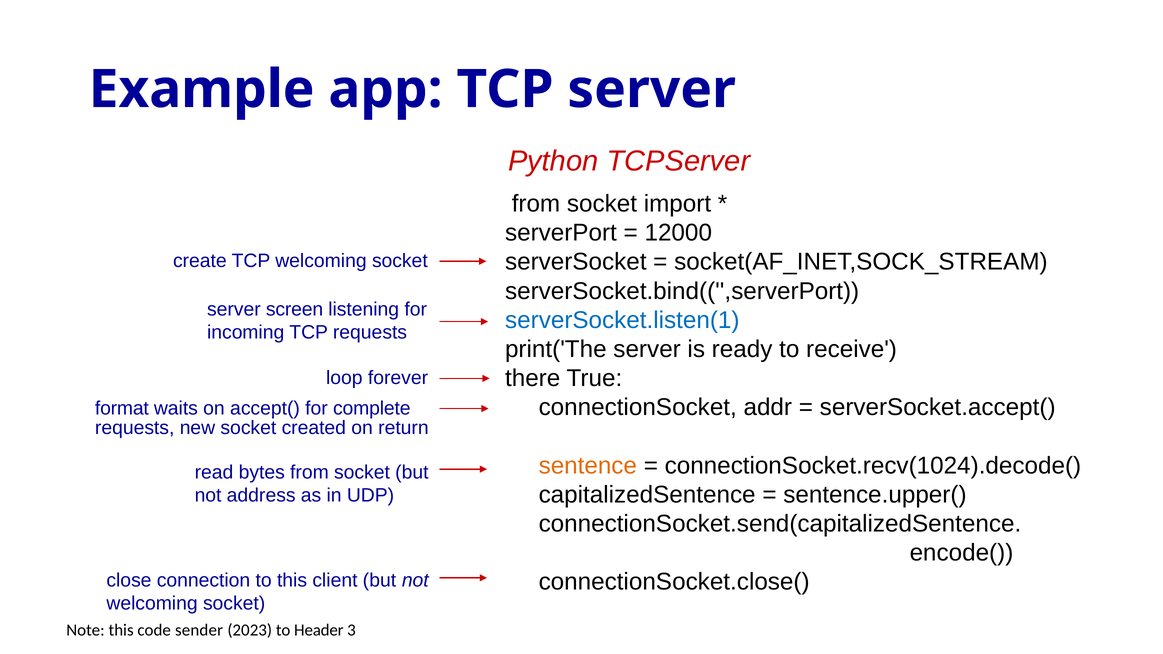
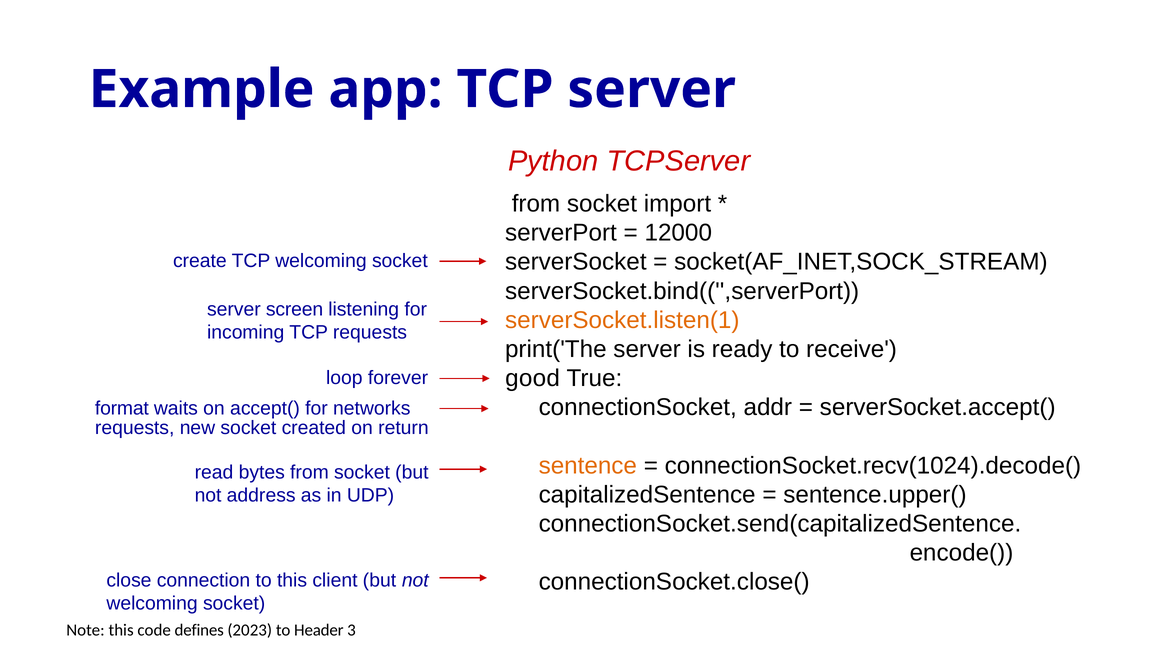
serverSocket.listen(1 colour: blue -> orange
there: there -> good
complete: complete -> networks
sender: sender -> defines
